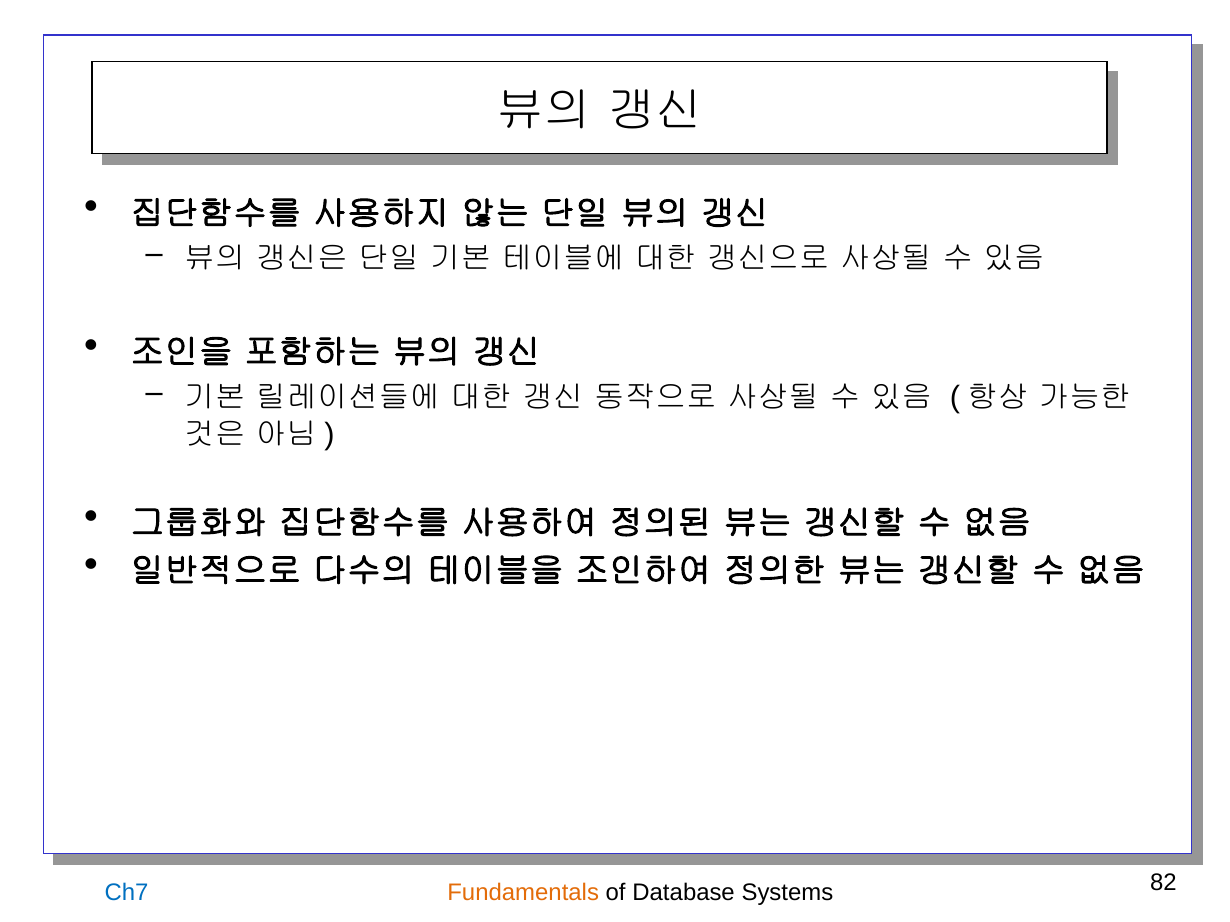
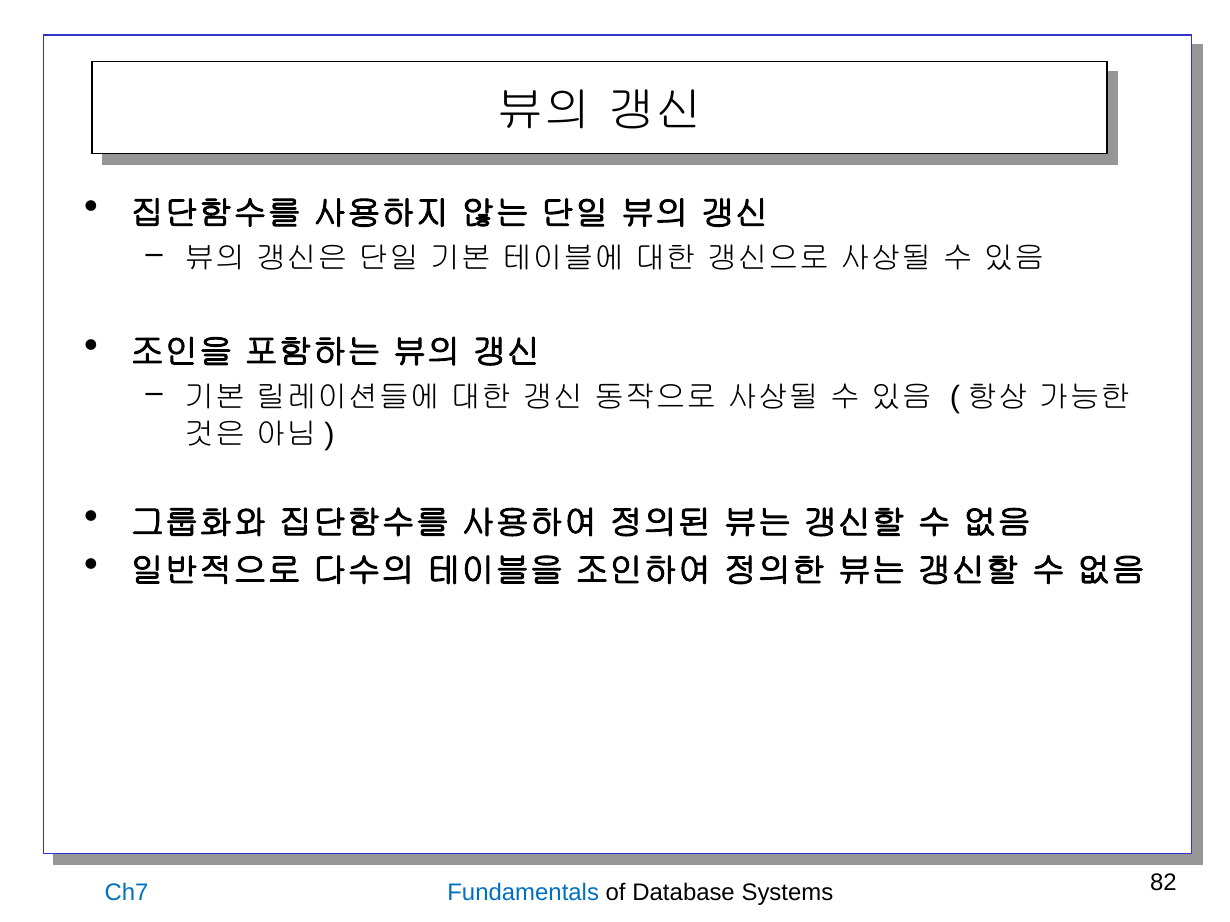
Fundamentals colour: orange -> blue
